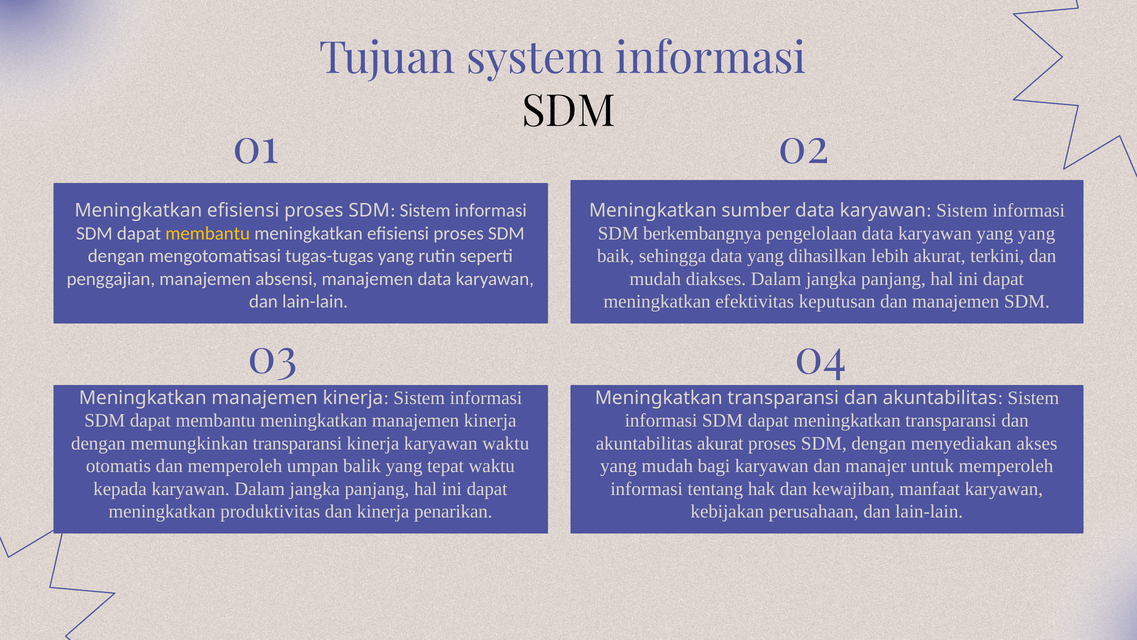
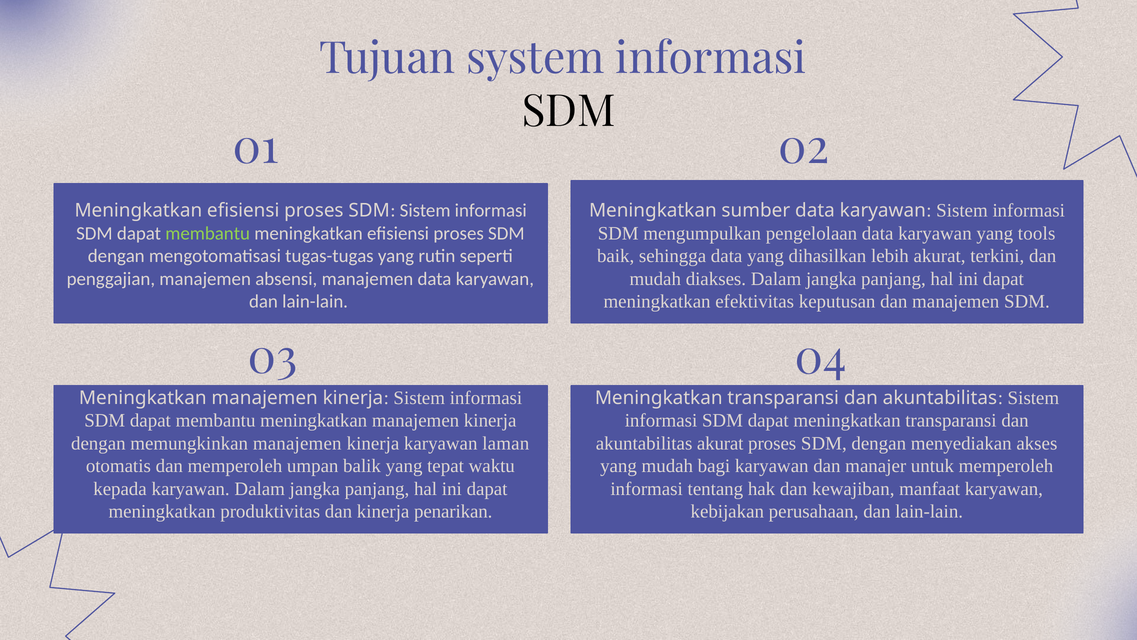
berkembangnya: berkembangnya -> mengumpulkan
yang yang: yang -> tools
membantu at (208, 233) colour: yellow -> light green
memungkinkan transparansi: transparansi -> manajemen
karyawan waktu: waktu -> laman
